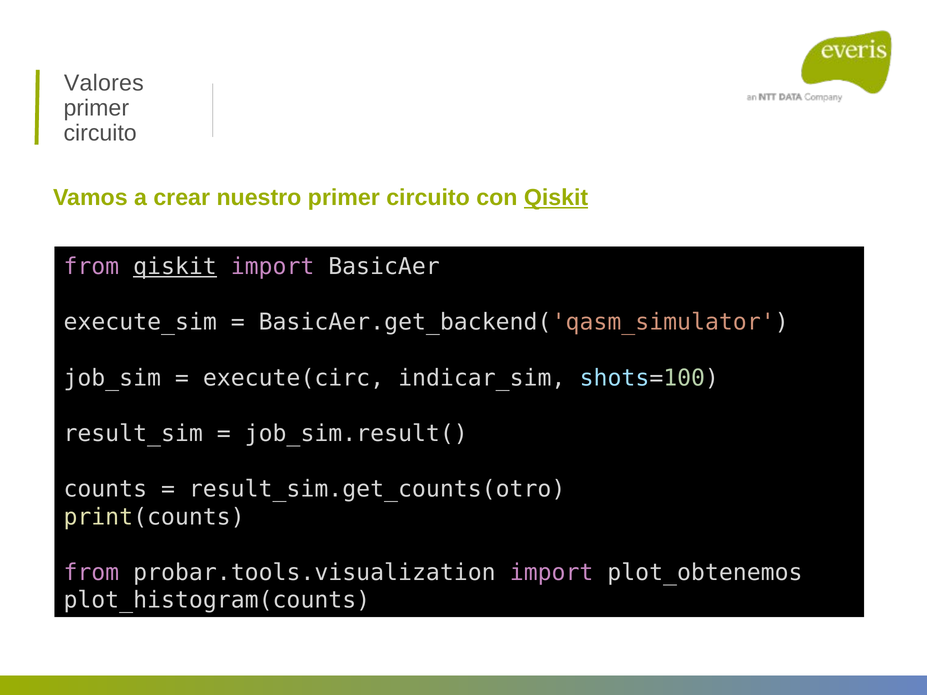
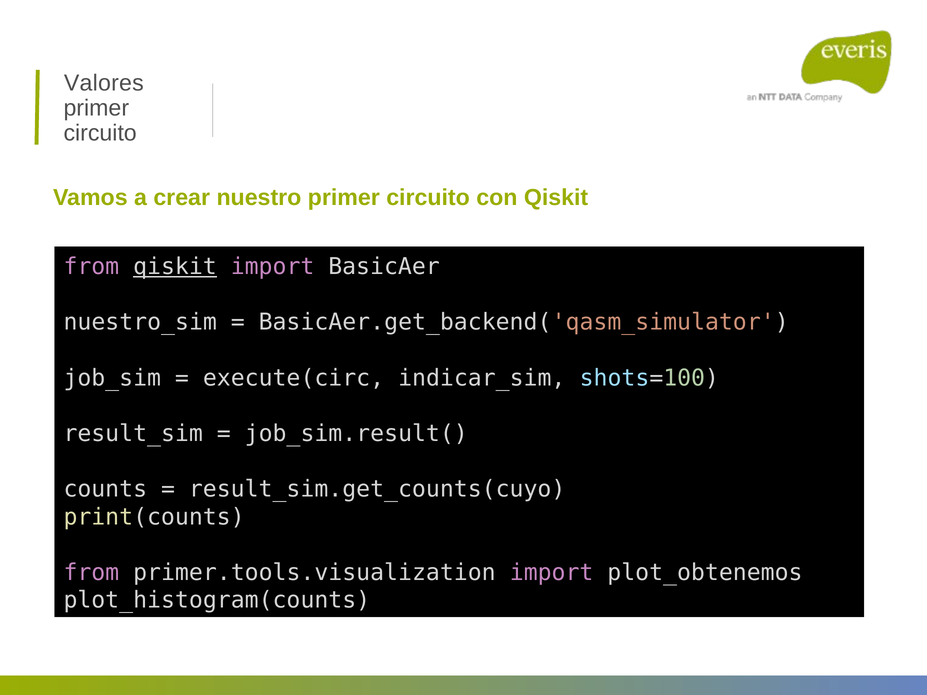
Qiskit at (556, 198) underline: present -> none
execute_sim: execute_sim -> nuestro_sim
result_sim.get_counts(otro: result_sim.get_counts(otro -> result_sim.get_counts(cuyo
probar.tools.visualization: probar.tools.visualization -> primer.tools.visualization
